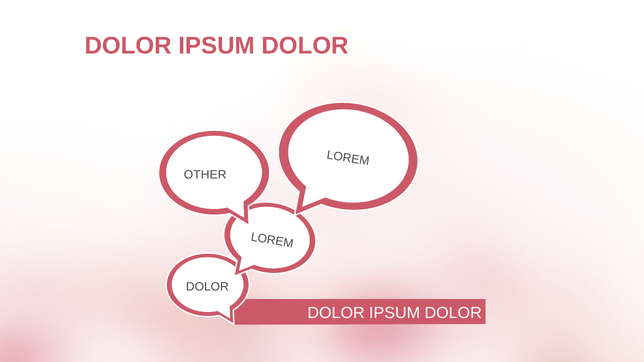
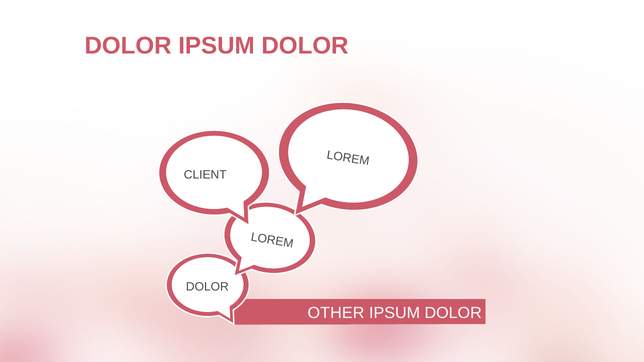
OTHER: OTHER -> CLIENT
DOLOR at (336, 313): DOLOR -> OTHER
